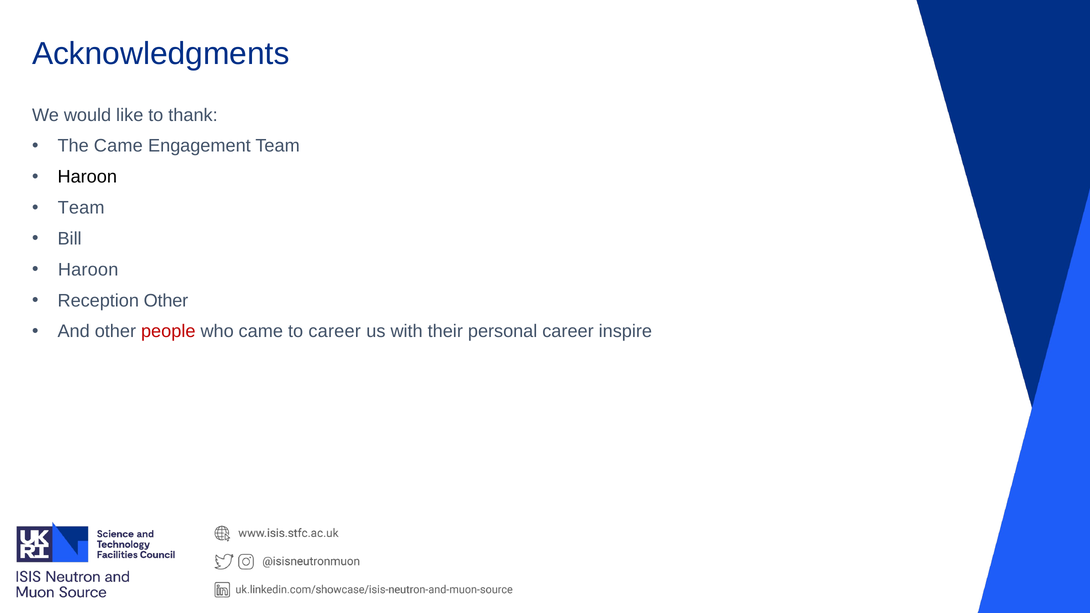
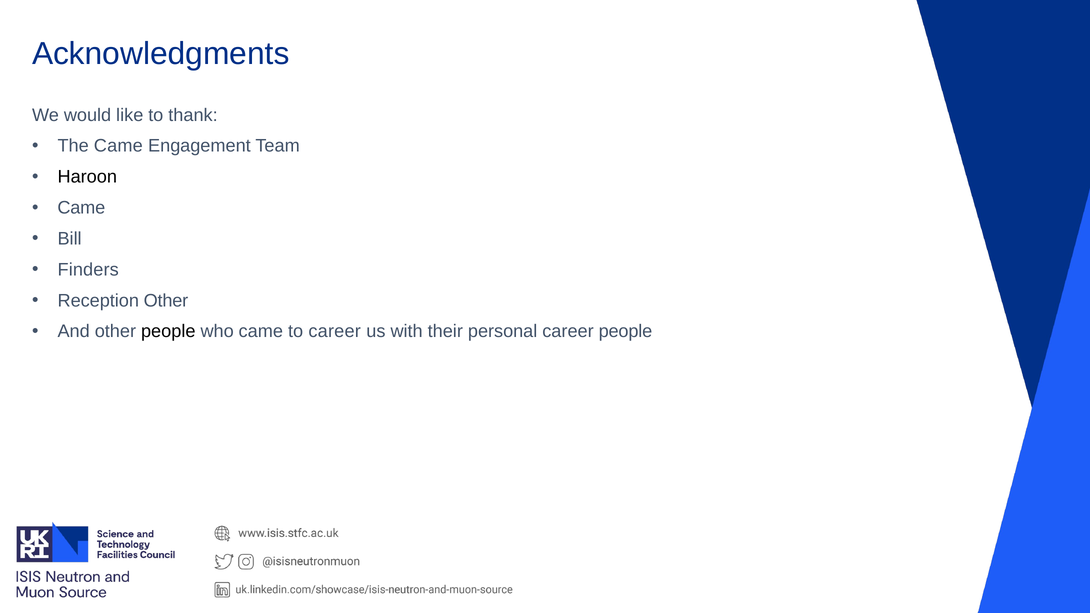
Team at (81, 208): Team -> Came
Haroon at (88, 270): Haroon -> Finders
people at (168, 332) colour: red -> black
career inspire: inspire -> people
